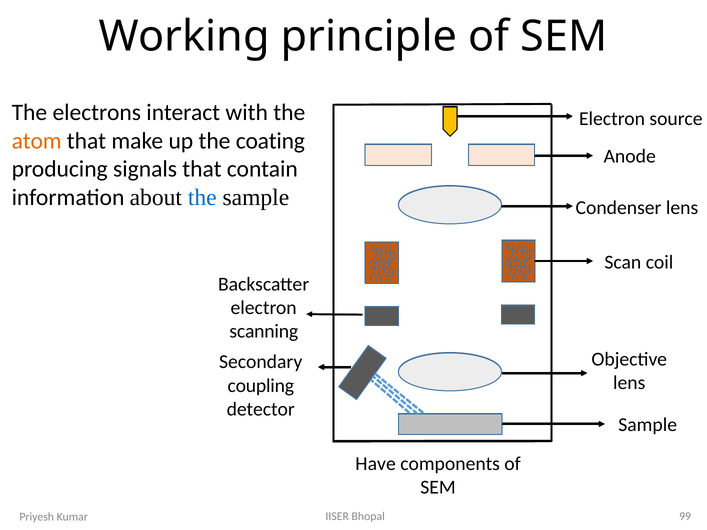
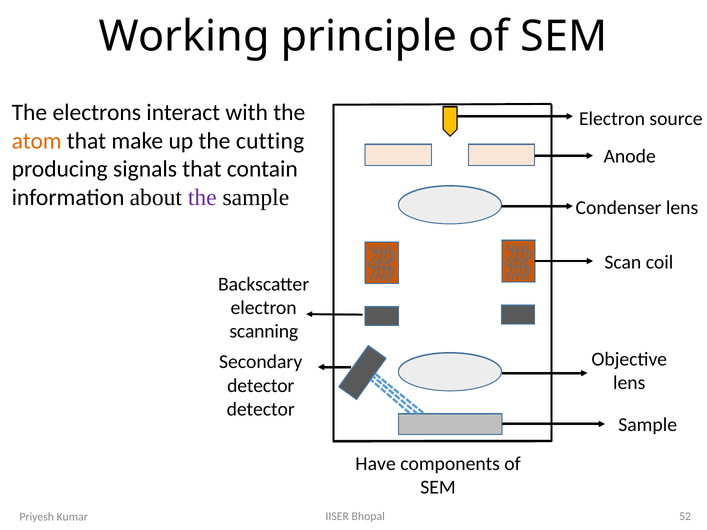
coating: coating -> cutting
the at (202, 197) colour: blue -> purple
coupling at (261, 386): coupling -> detector
99: 99 -> 52
